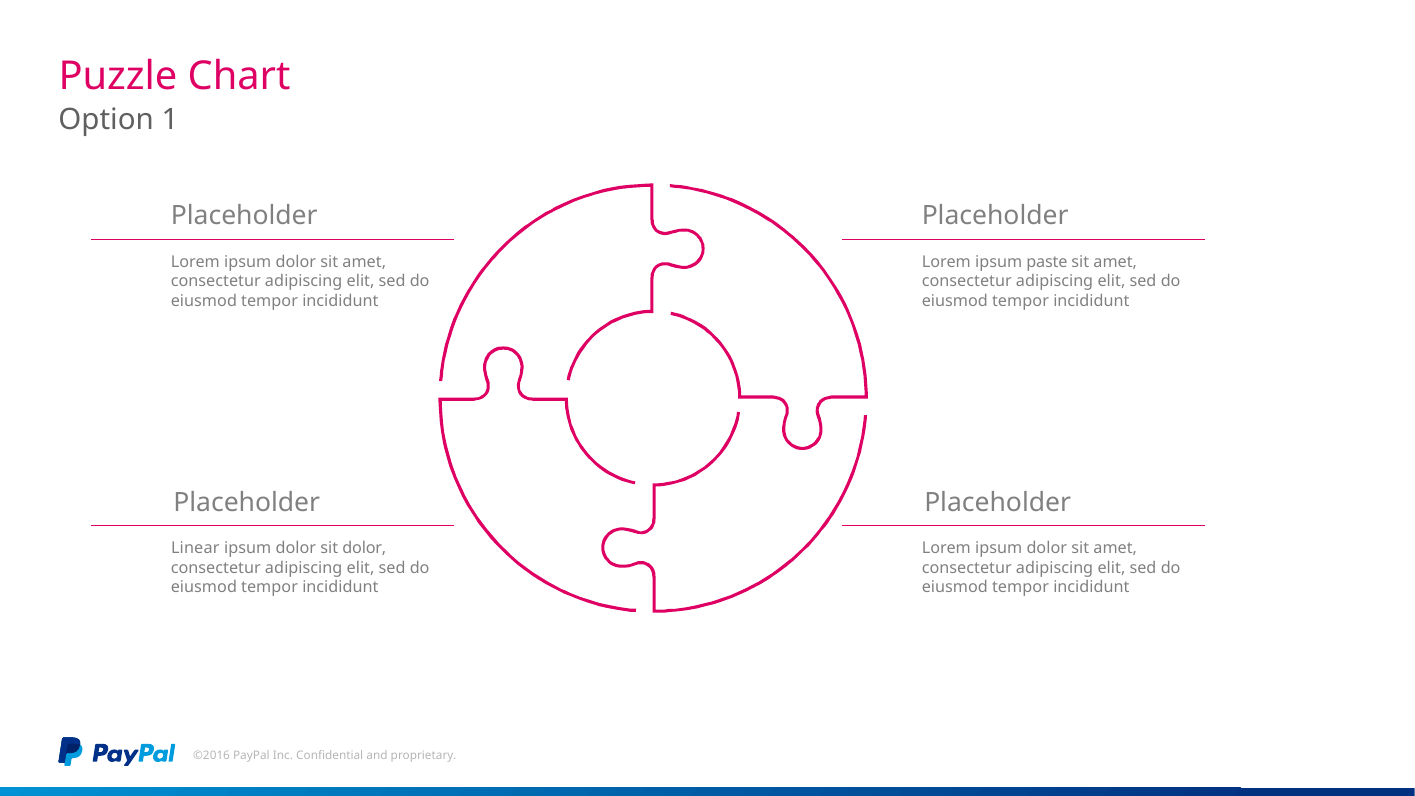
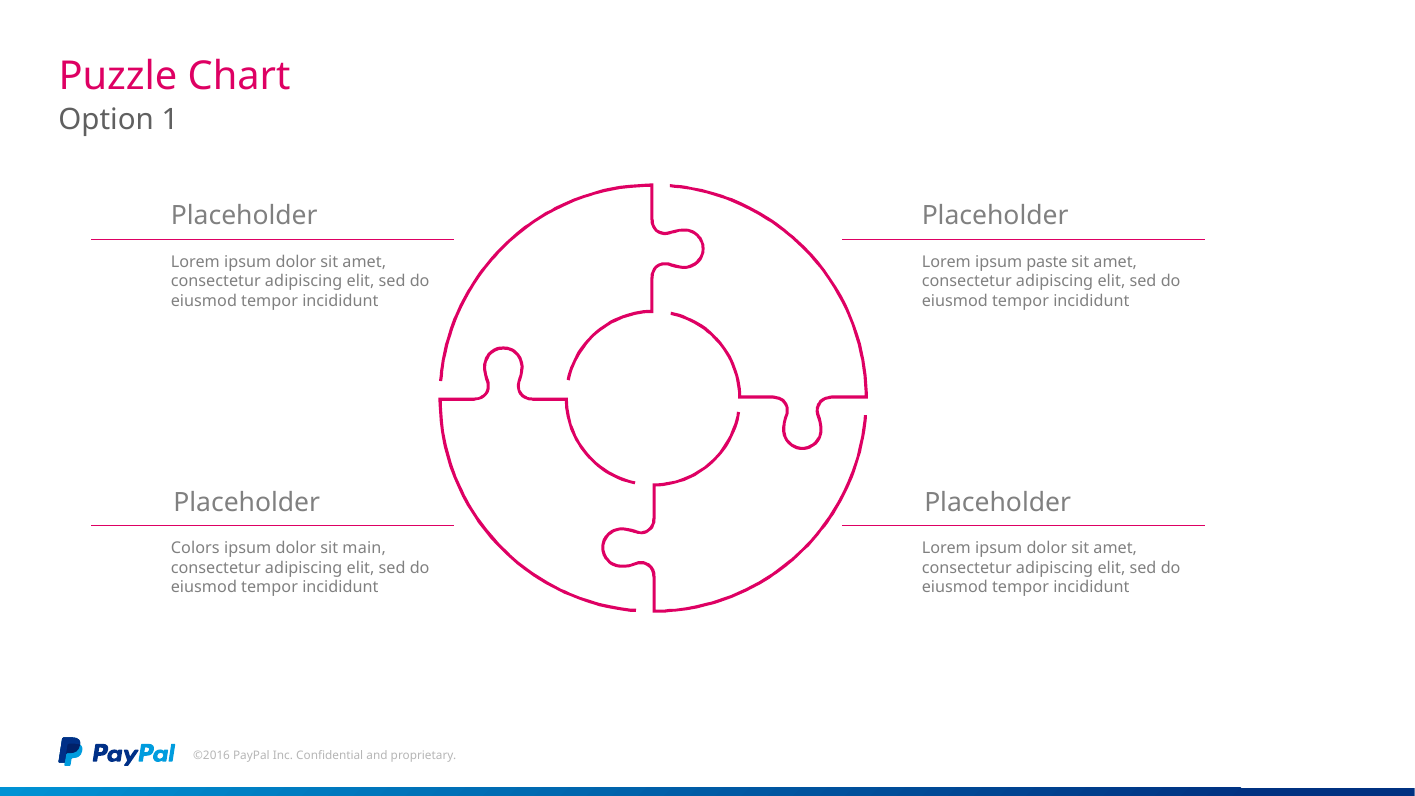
Linear: Linear -> Colors
sit dolor: dolor -> main
